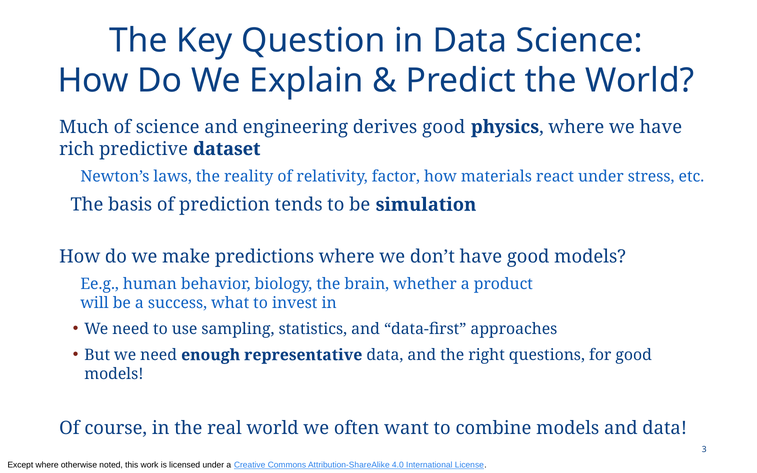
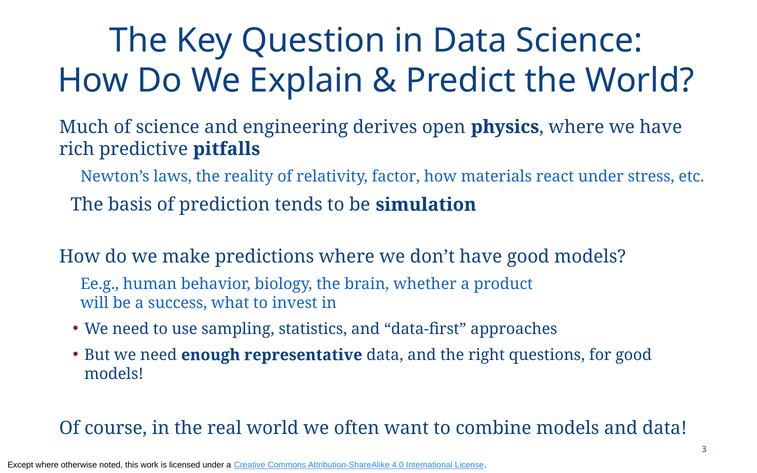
derives good: good -> open
dataset: dataset -> pitfalls
